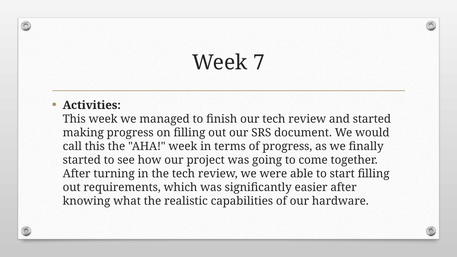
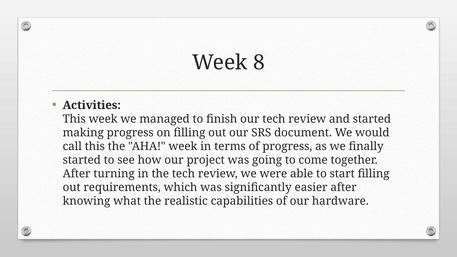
7: 7 -> 8
